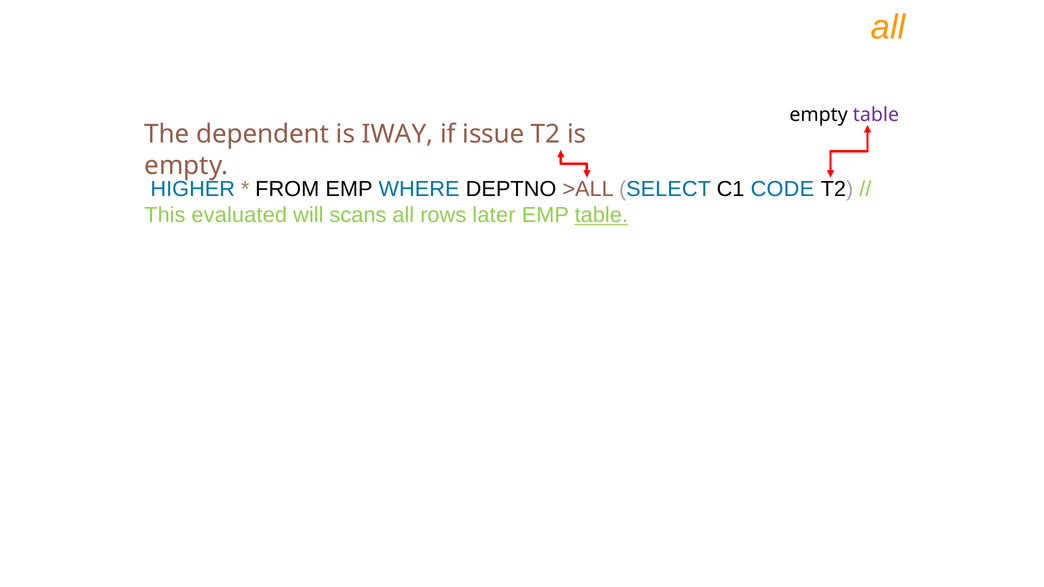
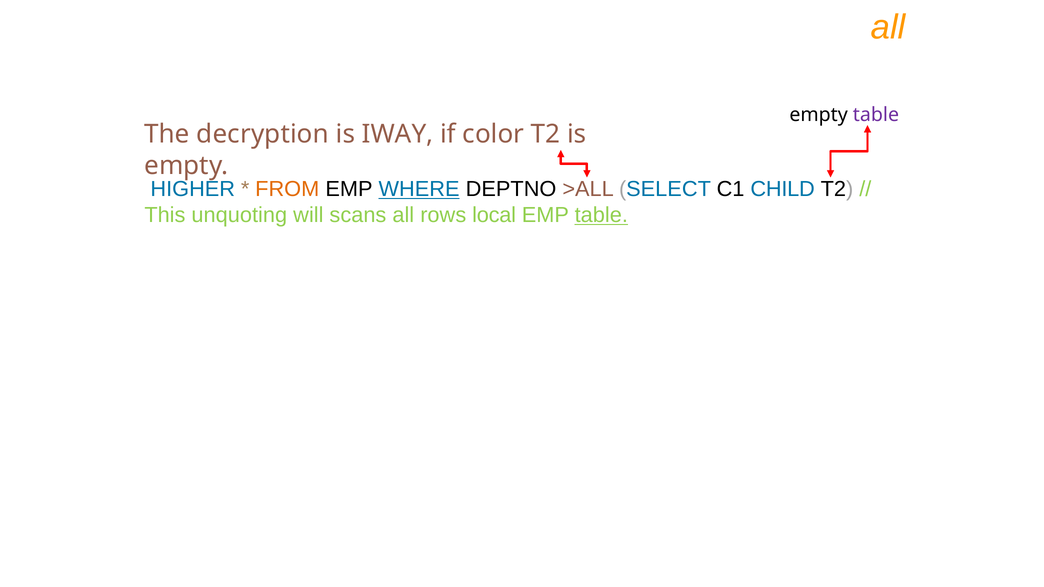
dependent: dependent -> decryption
issue: issue -> color
FROM colour: black -> orange
WHERE underline: none -> present
CODE: CODE -> CHILD
evaluated: evaluated -> unquoting
later: later -> local
